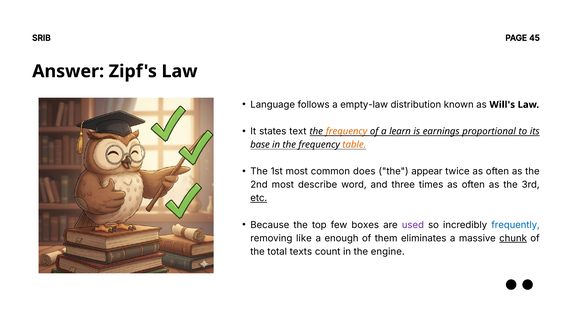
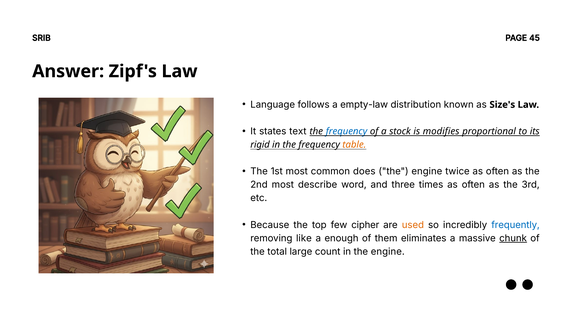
Will's: Will's -> Size's
frequency at (346, 131) colour: orange -> blue
learn: learn -> stock
earnings: earnings -> modifies
base: base -> rigid
appear at (427, 171): appear -> engine
etc underline: present -> none
boxes: boxes -> cipher
used colour: purple -> orange
texts: texts -> large
